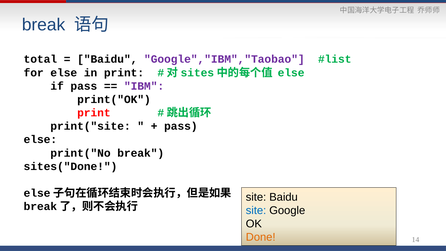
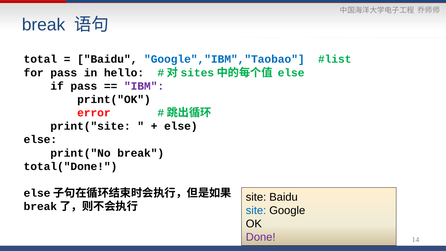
Google","IBM","Taobao colour: purple -> blue
for else: else -> pass
in print: print -> hello
print at (94, 113): print -> error
pass at (181, 126): pass -> else
sites("Done: sites("Done -> total("Done
Done colour: orange -> purple
